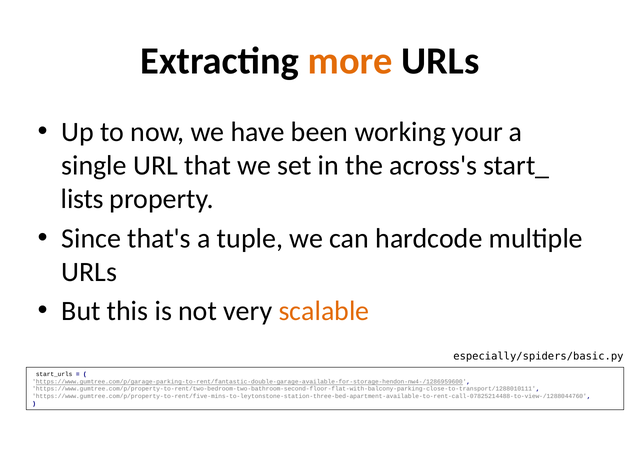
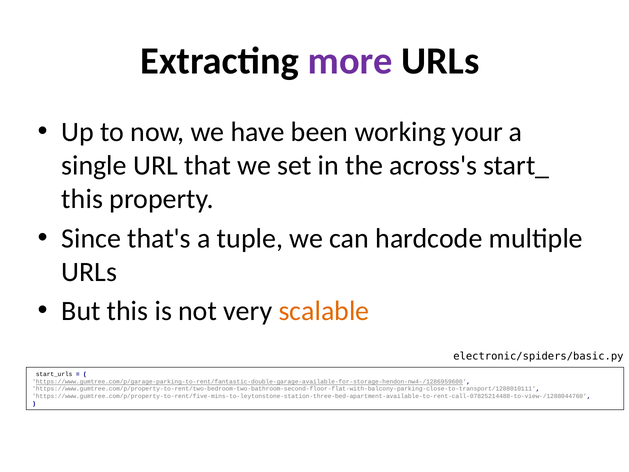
more colour: orange -> purple
lists at (82, 199): lists -> this
especially/spiders/basic.py: especially/spiders/basic.py -> electronic/spiders/basic.py
